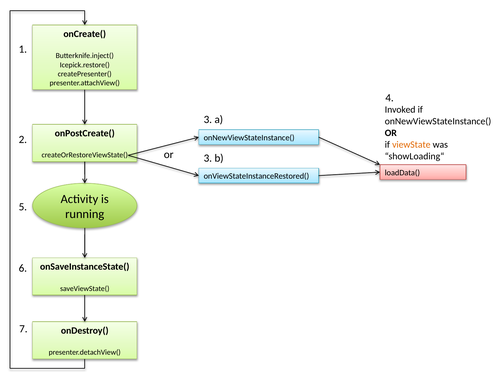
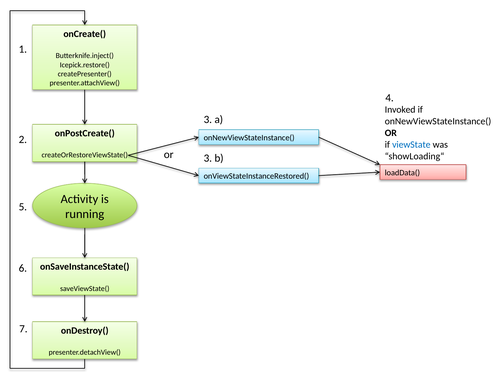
viewState colour: orange -> blue
